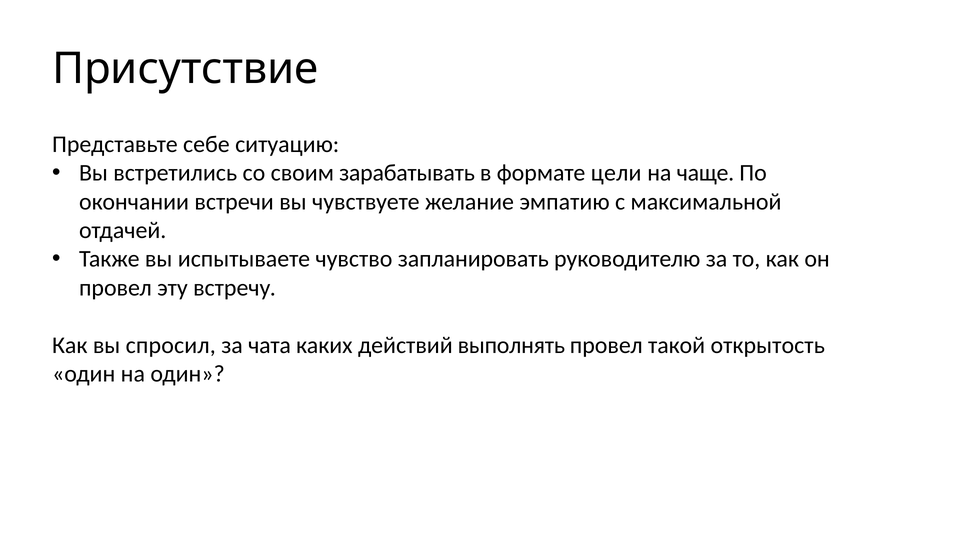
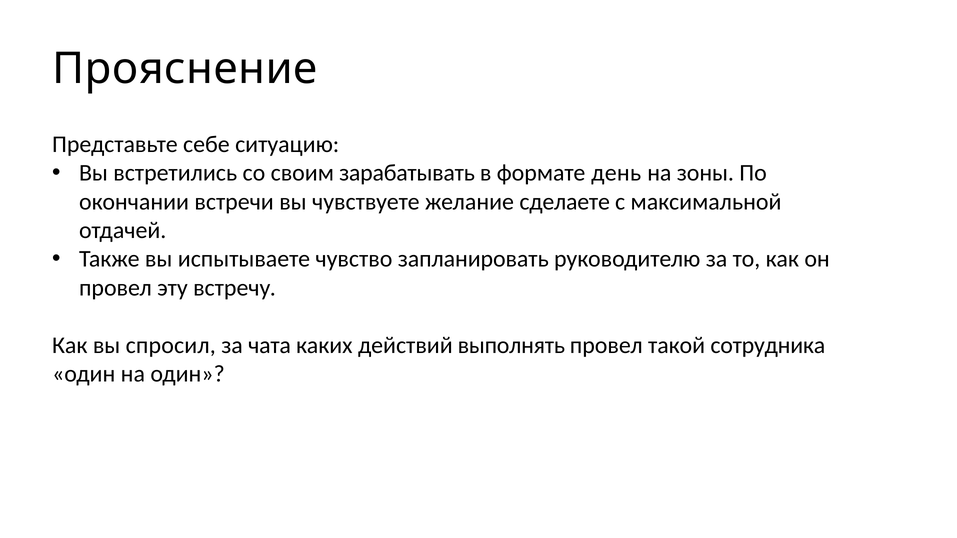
Присутствие: Присутствие -> Прояснение
цели: цели -> день
чаще: чаще -> зоны
эмпатию: эмпатию -> сделаете
открытость: открытость -> сотрудника
